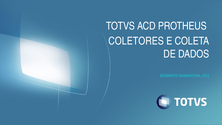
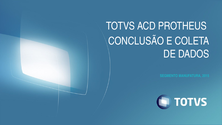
COLETORES: COLETORES -> CONCLUSÃO
